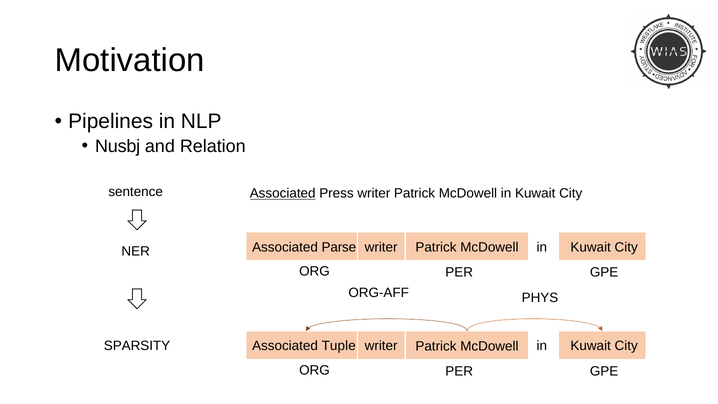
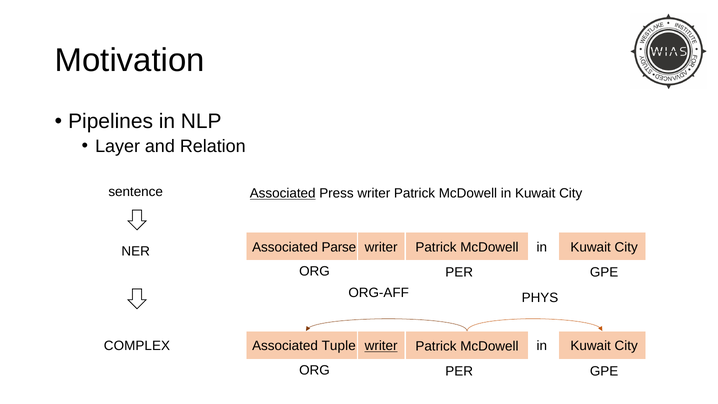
Nusbj: Nusbj -> Layer
SPARSITY: SPARSITY -> COMPLEX
writer at (381, 346) underline: none -> present
